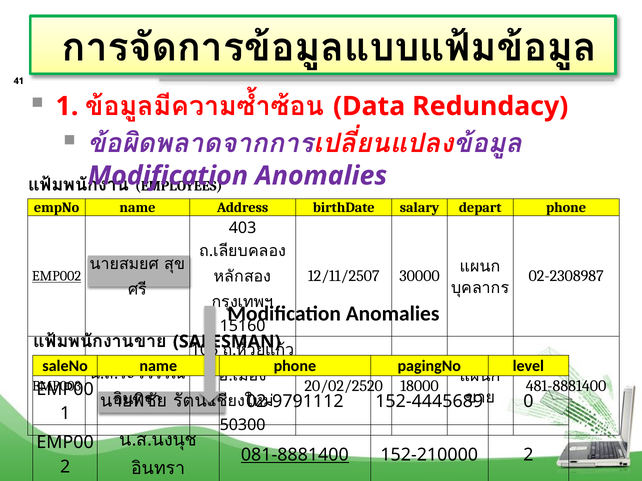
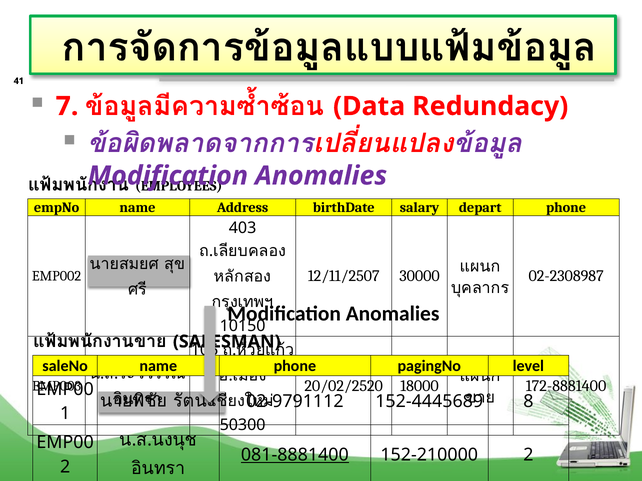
1 at (67, 106): 1 -> 7
EMP002 underline: present -> none
15160: 15160 -> 10150
481-8881400: 481-8881400 -> 172-8881400
0: 0 -> 8
